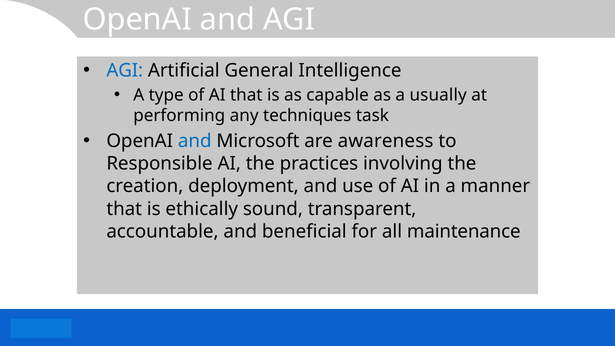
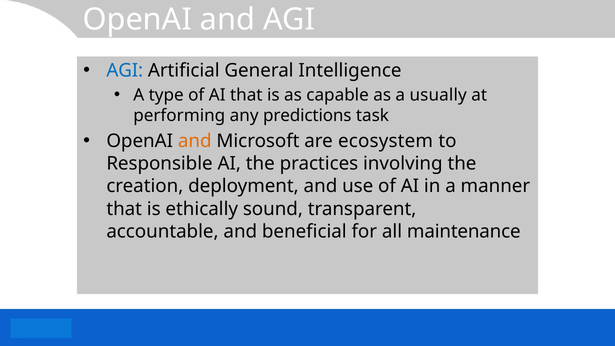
techniques: techniques -> predictions
and at (195, 141) colour: blue -> orange
awareness: awareness -> ecosystem
